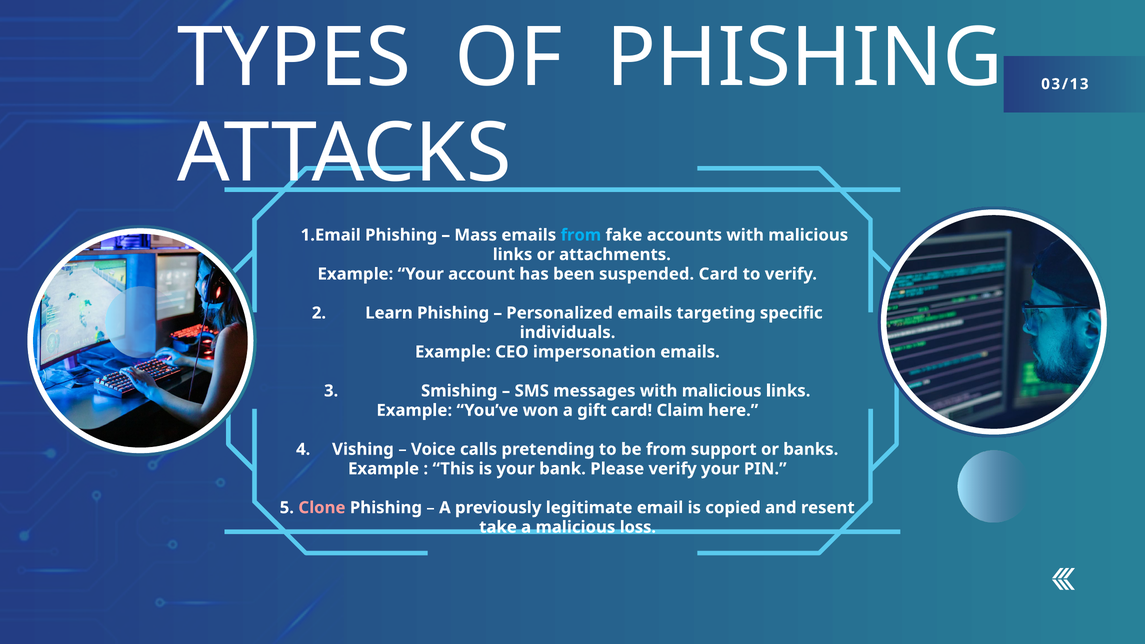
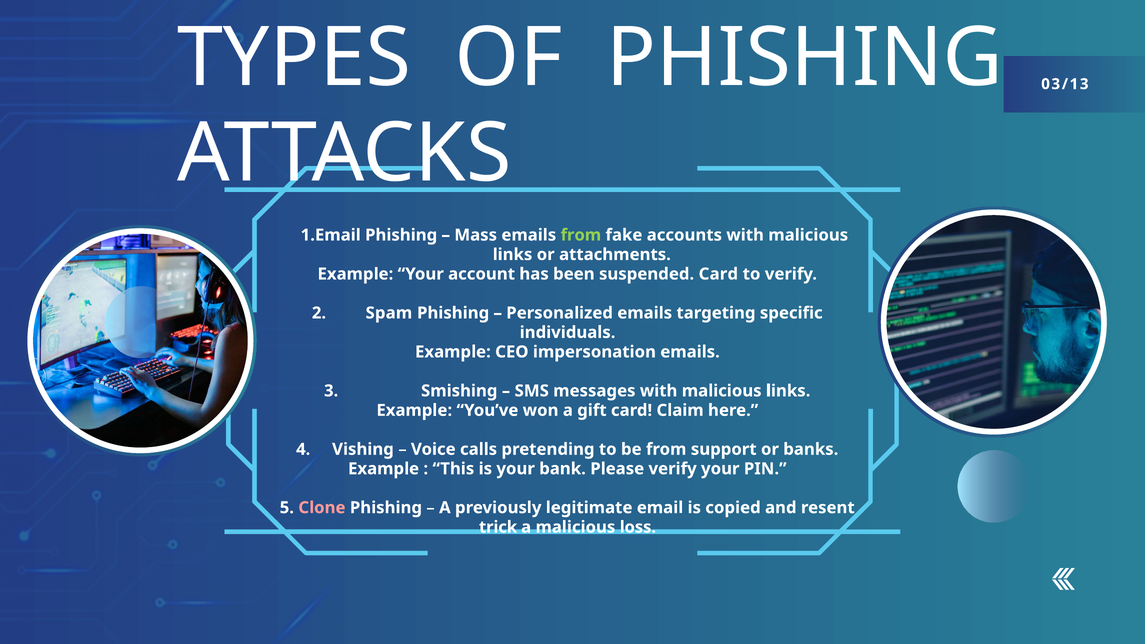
from at (581, 235) colour: light blue -> light green
Learn: Learn -> Spam
take: take -> trick
